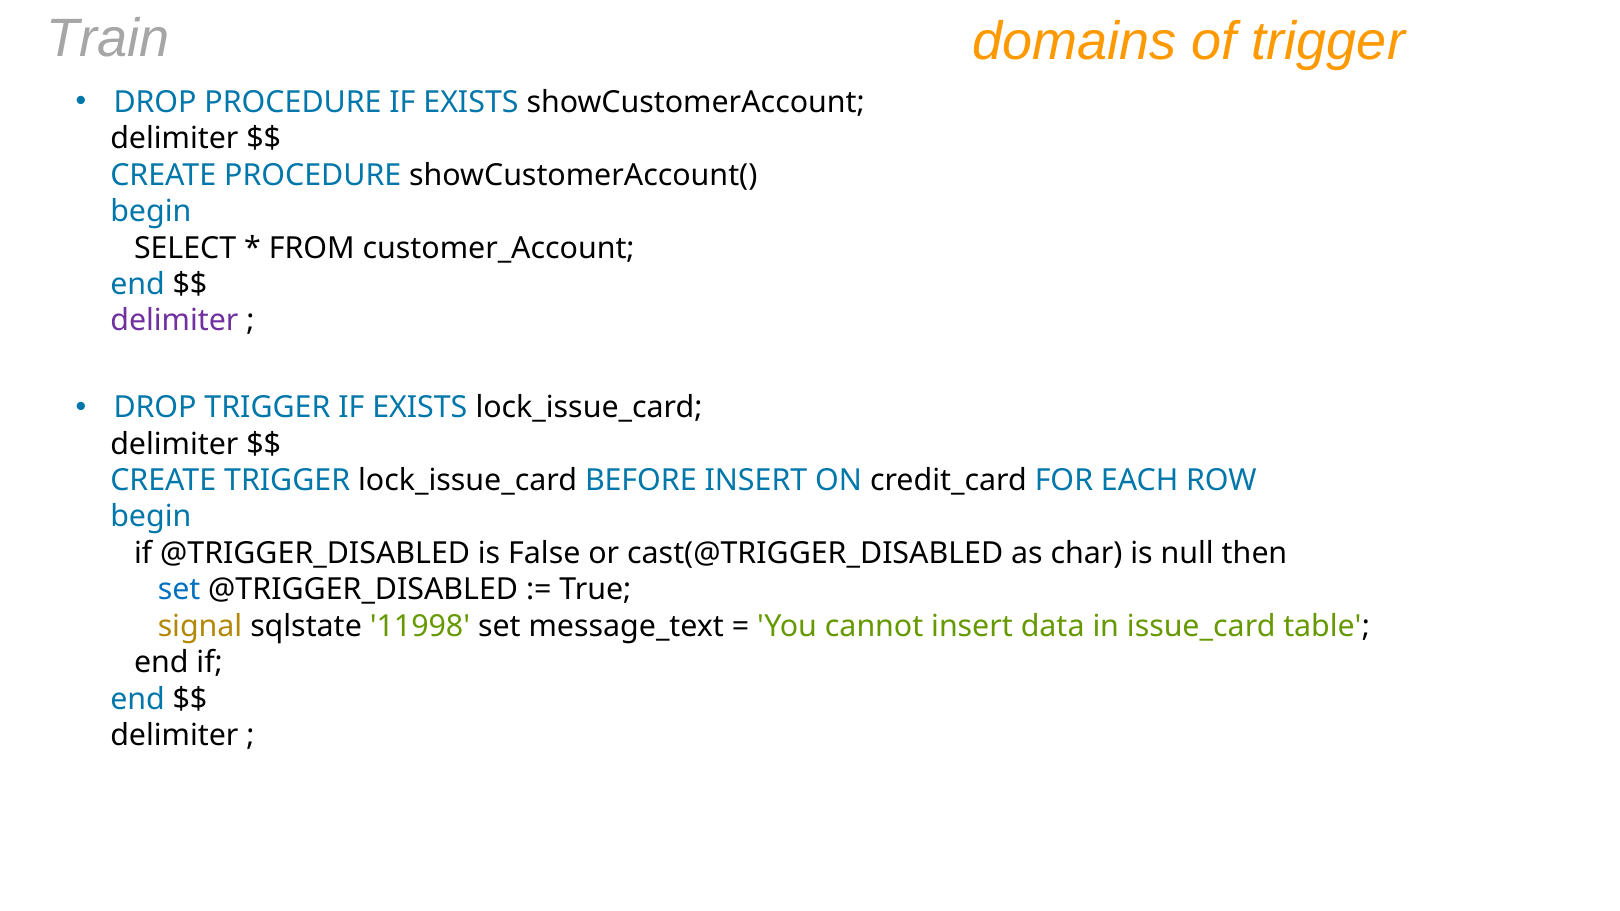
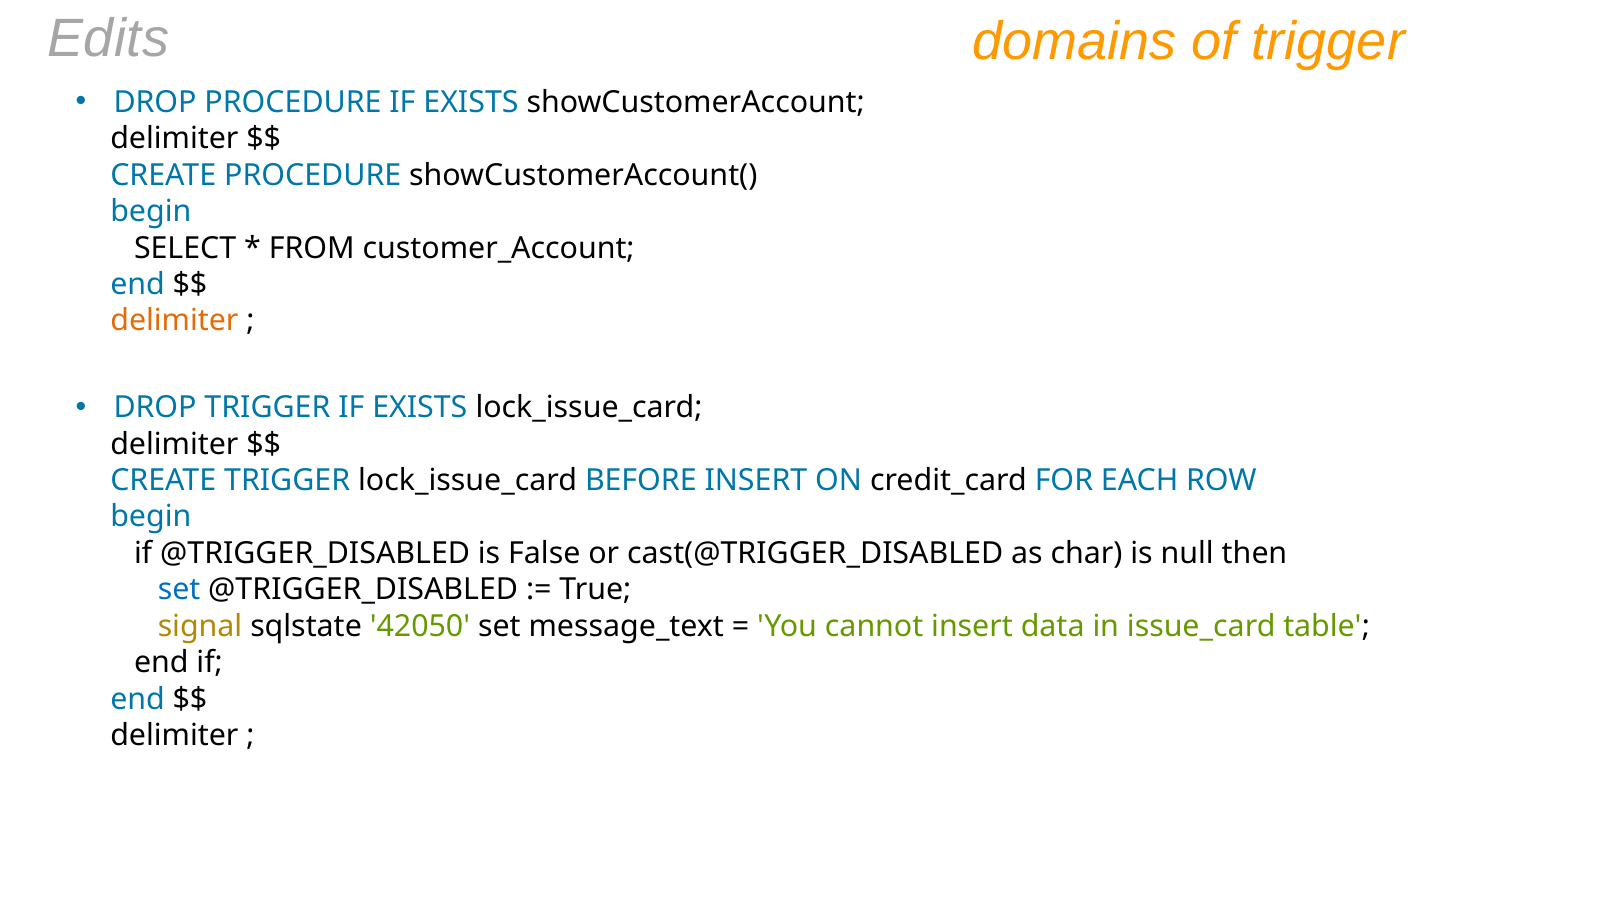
Train: Train -> Edits
delimiter at (174, 321) colour: purple -> orange
11998: 11998 -> 42050
